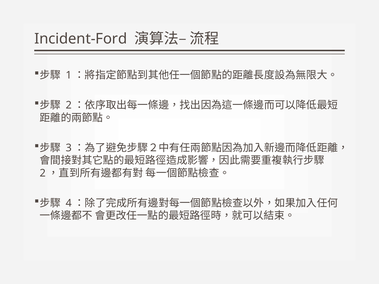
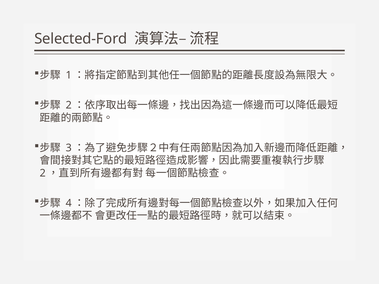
Incident-Ford: Incident-Ford -> Selected-Ford
